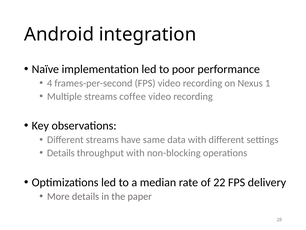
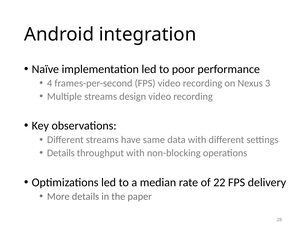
1: 1 -> 3
coffee: coffee -> design
